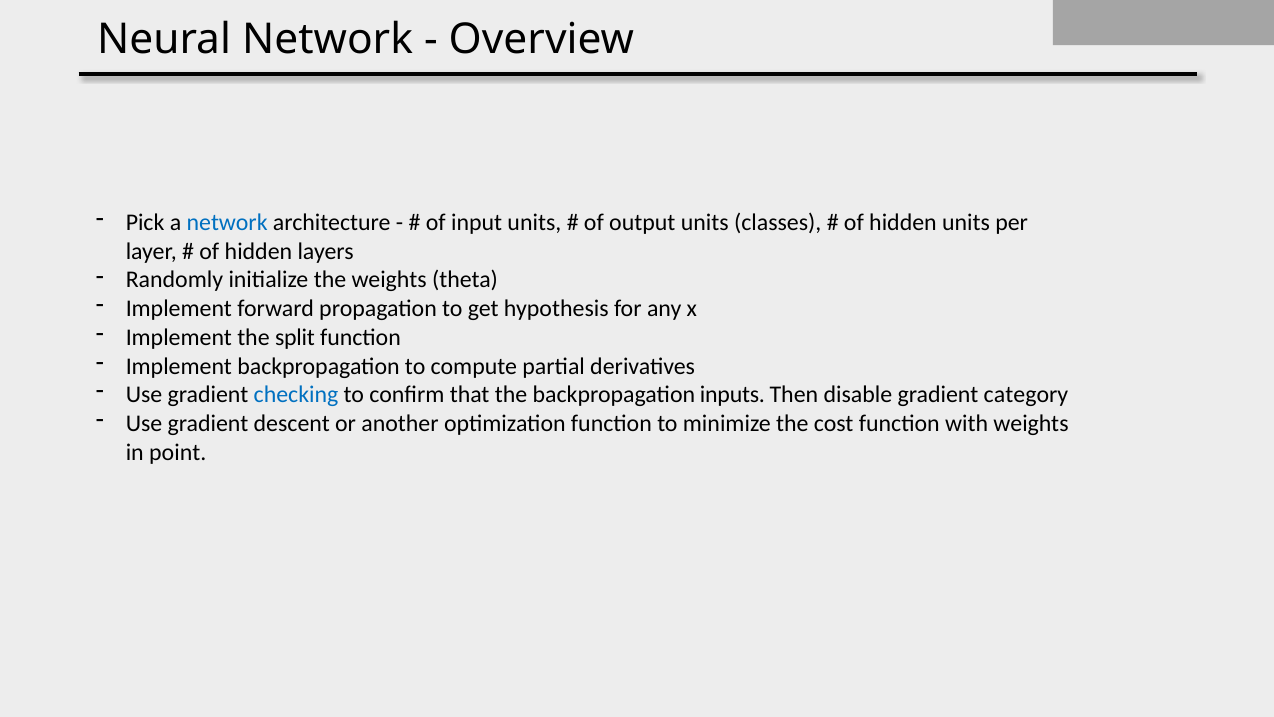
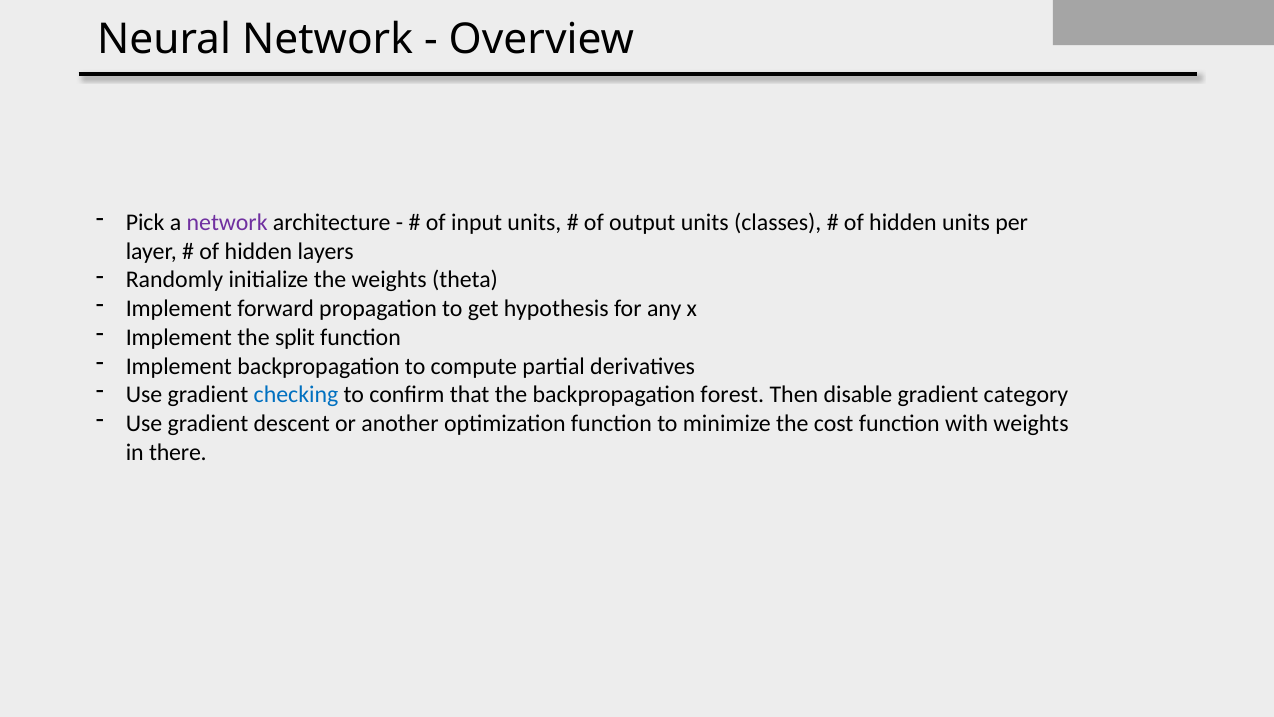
network at (227, 223) colour: blue -> purple
inputs: inputs -> forest
point: point -> there
